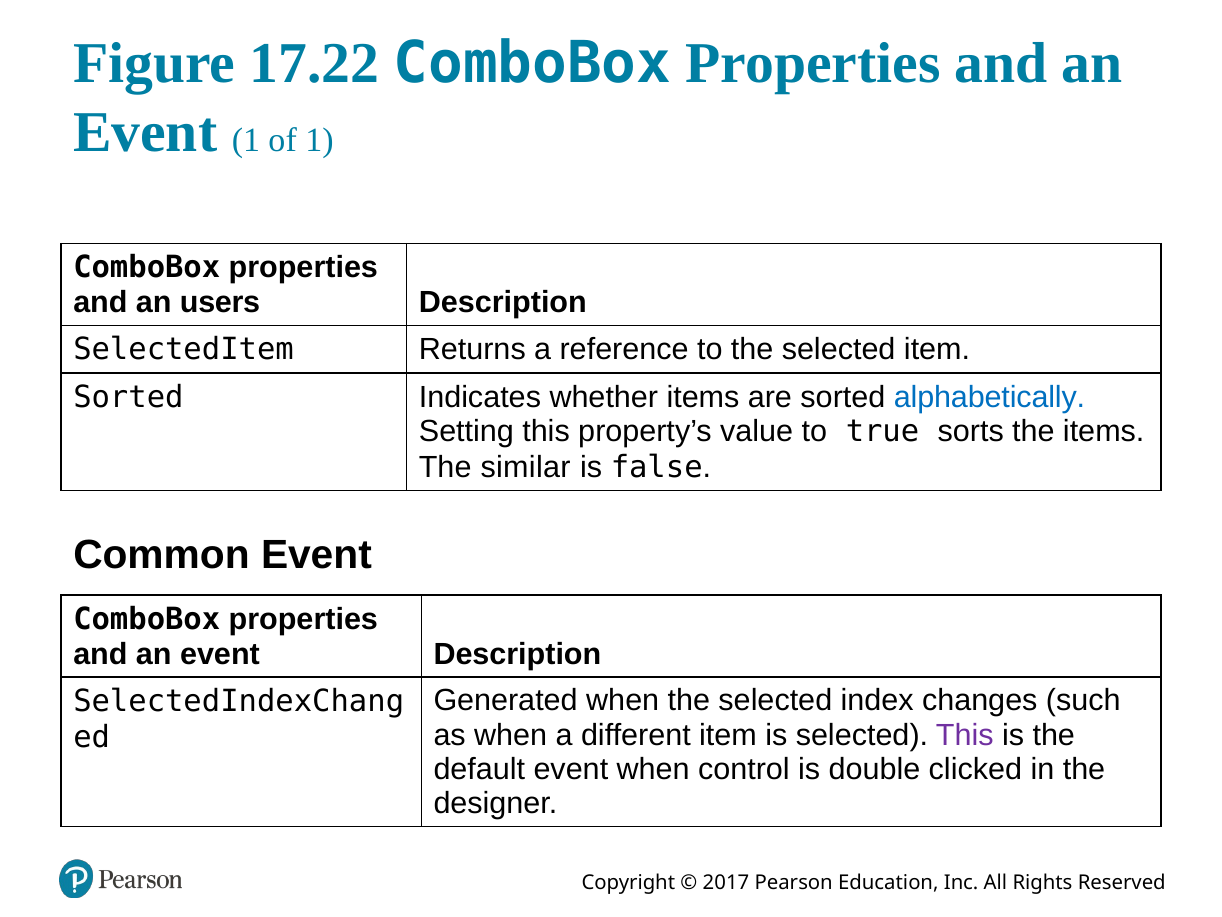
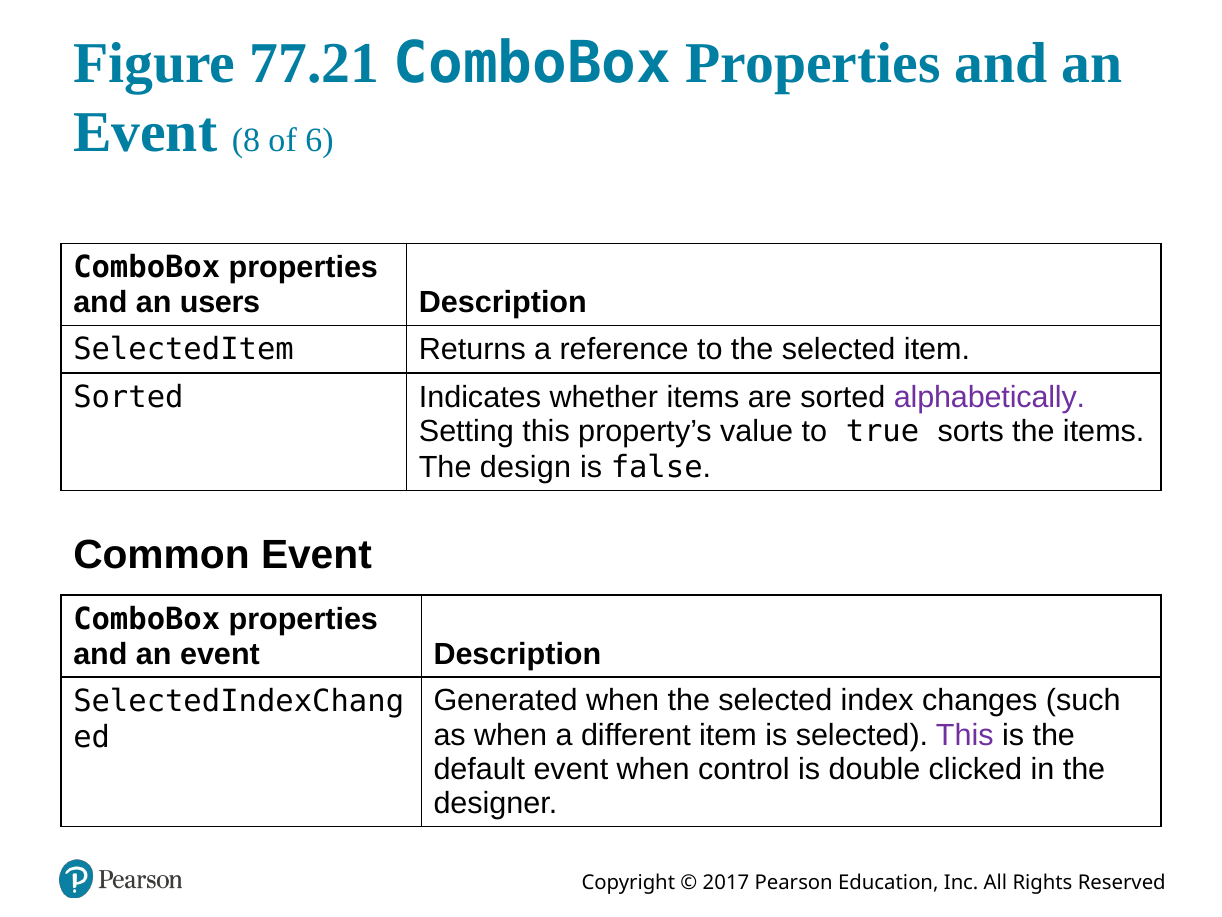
17.22: 17.22 -> 77.21
Event 1: 1 -> 8
of 1: 1 -> 6
alphabetically colour: blue -> purple
similar: similar -> design
